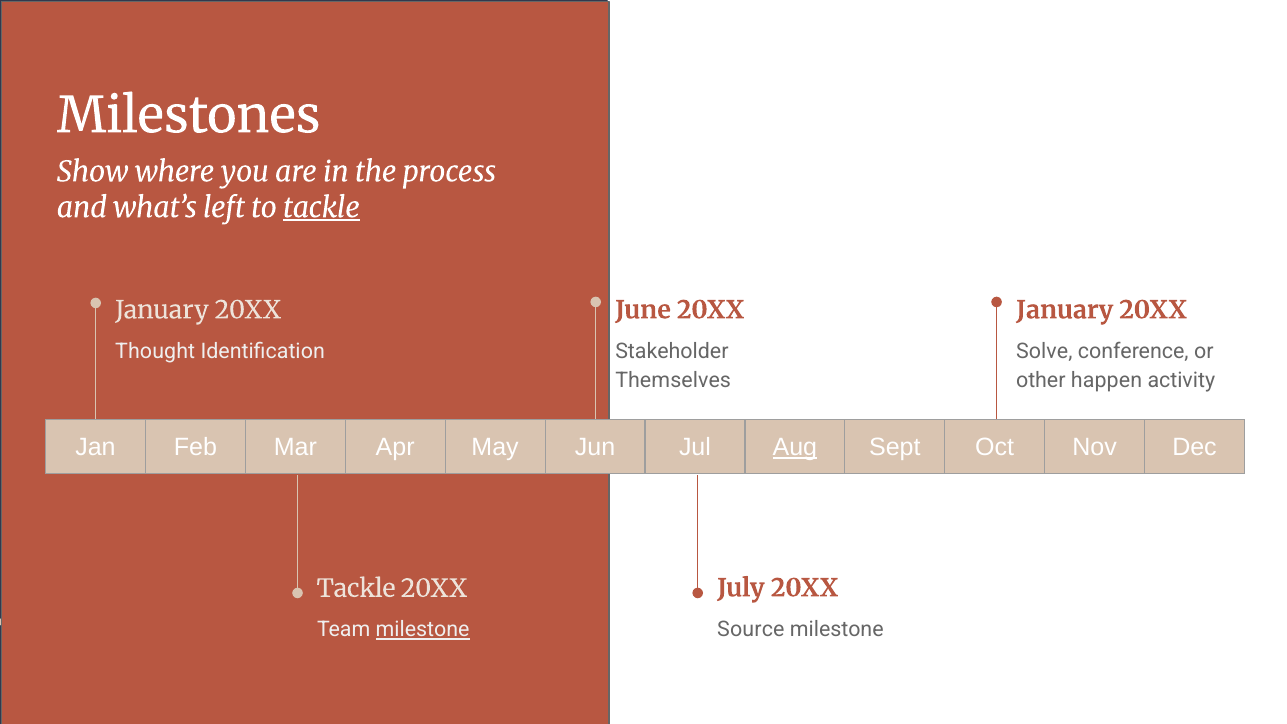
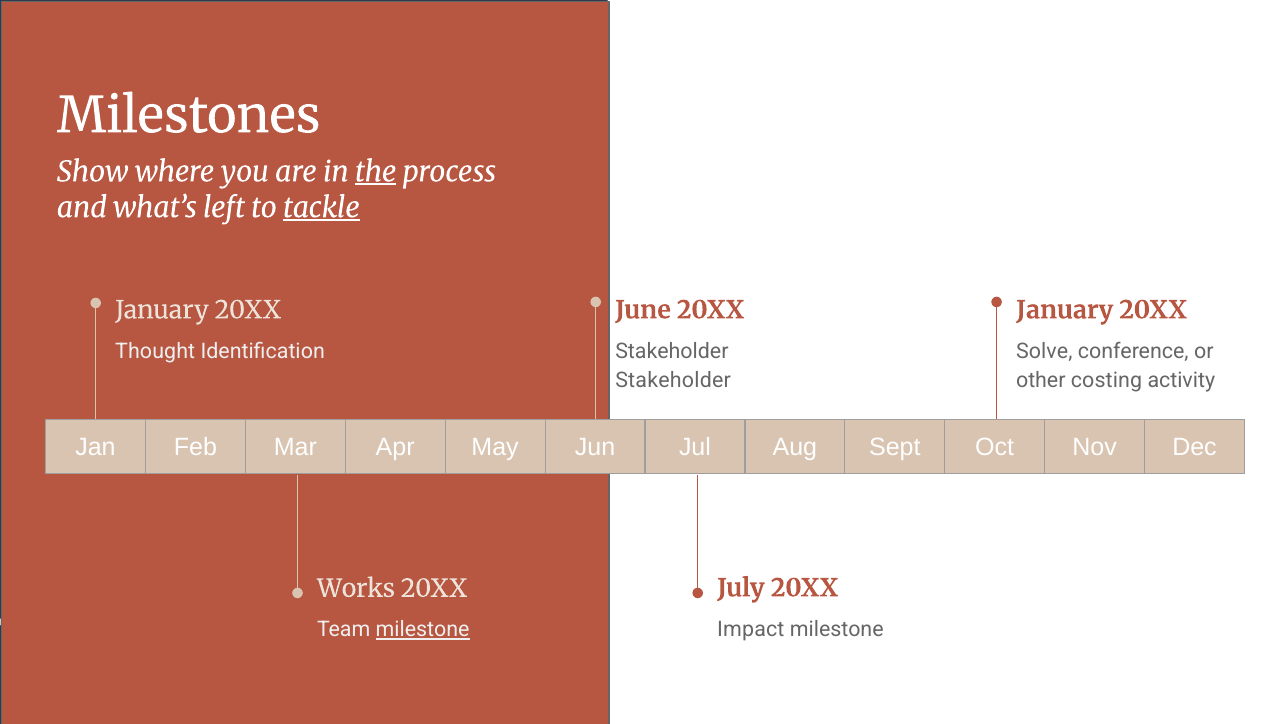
the underline: none -> present
Themselves at (673, 380): Themselves -> Stakeholder
happen: happen -> costing
Aug underline: present -> none
Tackle at (356, 589): Tackle -> Works
Source: Source -> Impact
